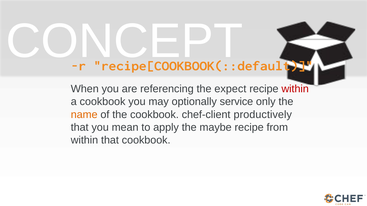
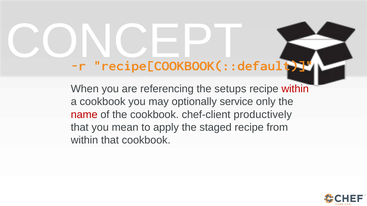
expect: expect -> setups
name colour: orange -> red
maybe: maybe -> staged
